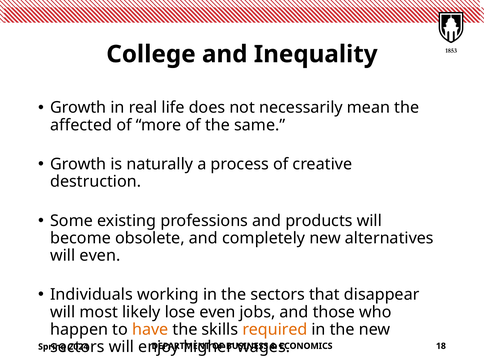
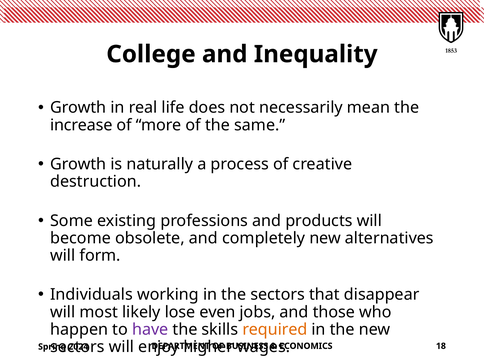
affected: affected -> increase
will even: even -> form
have colour: orange -> purple
